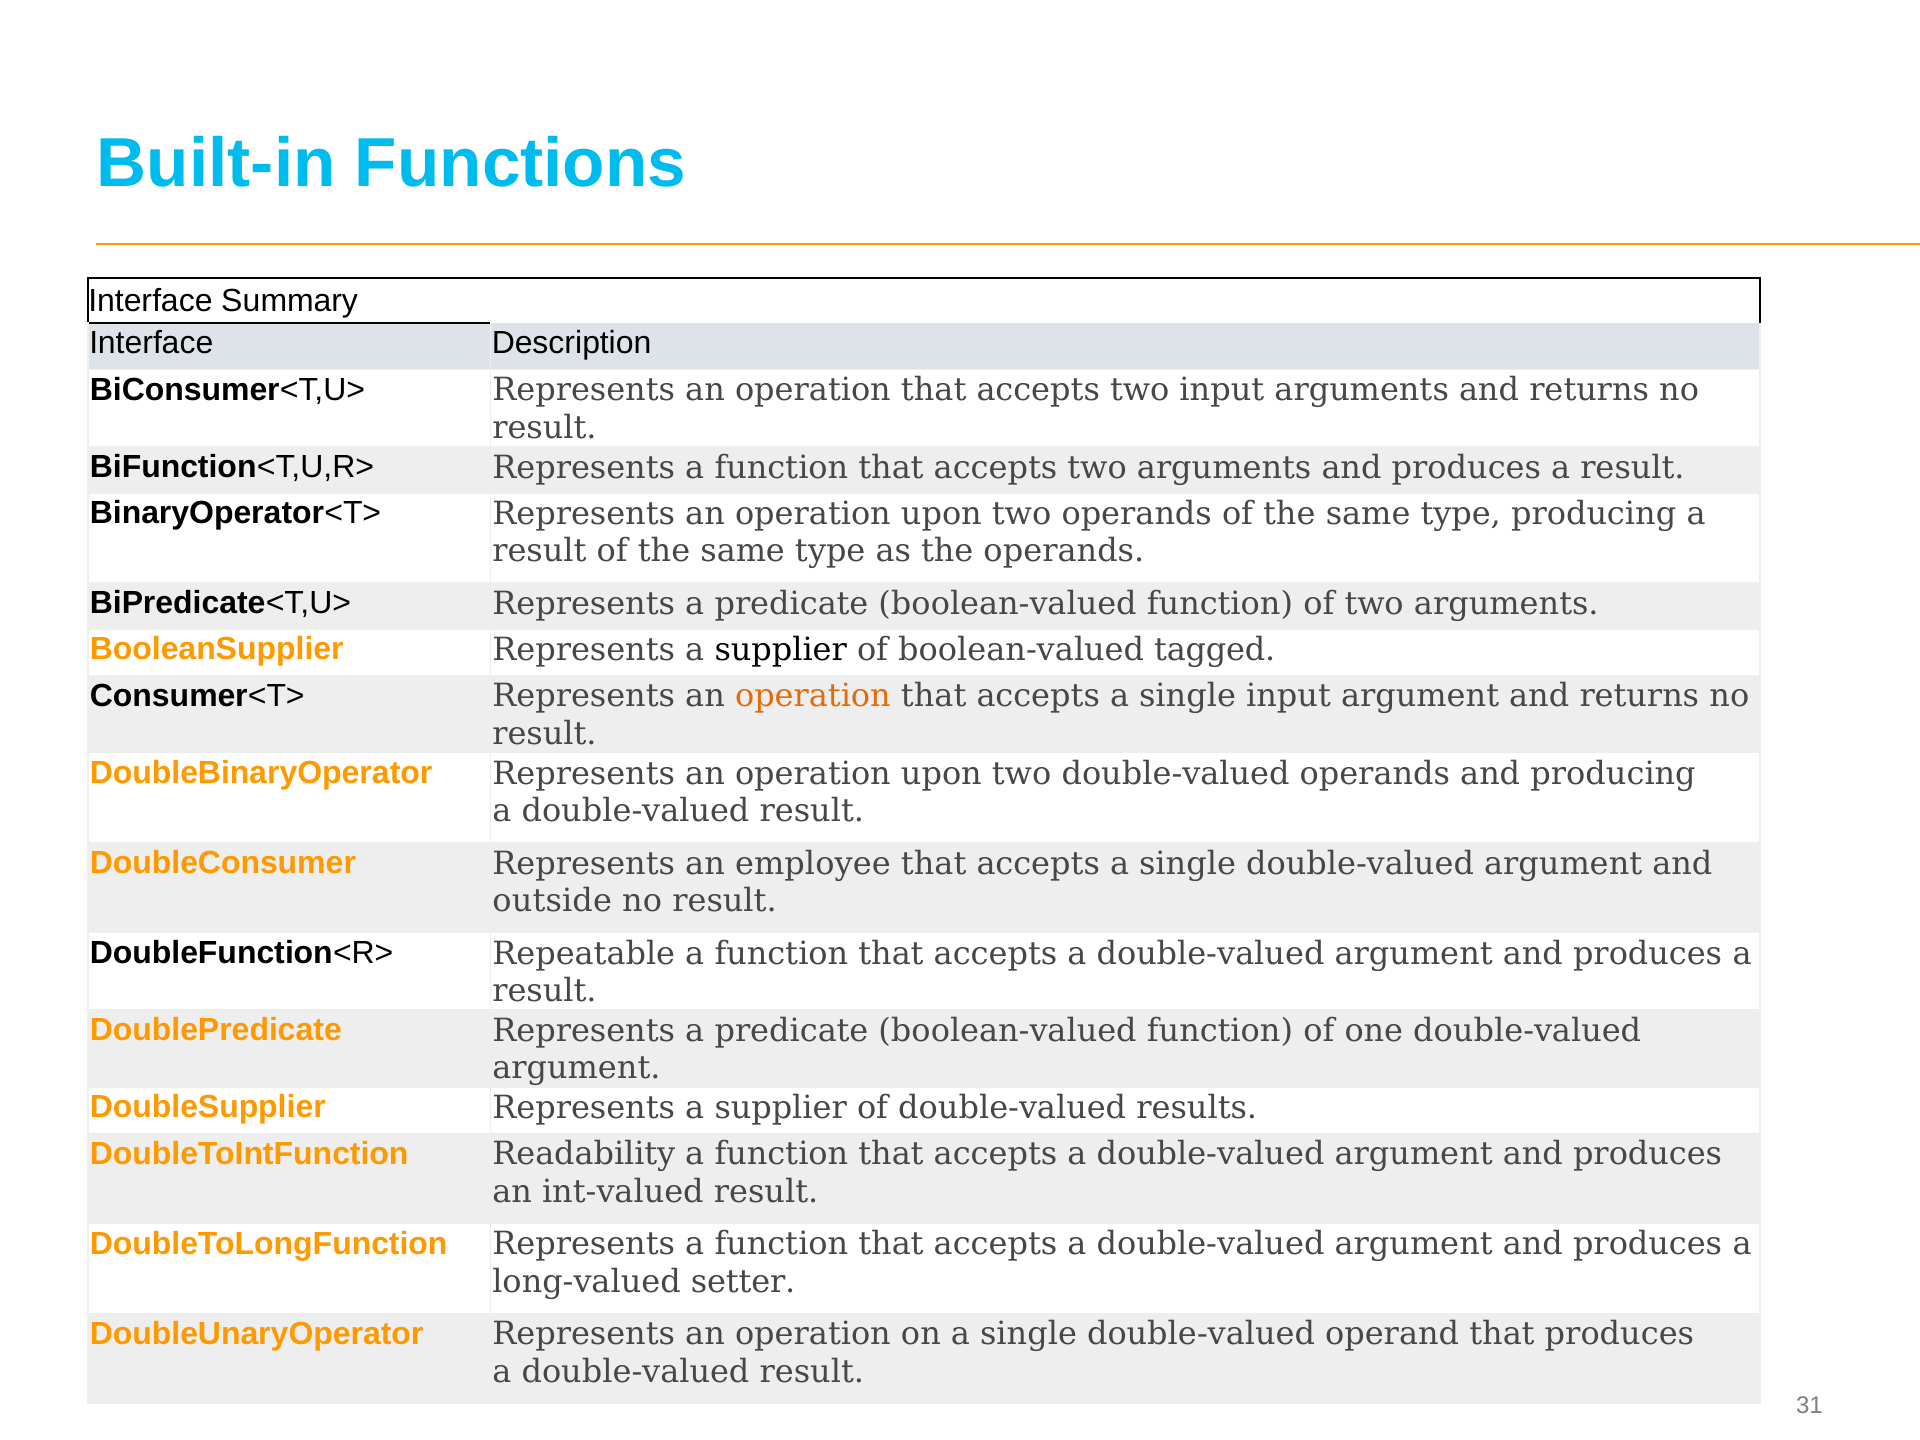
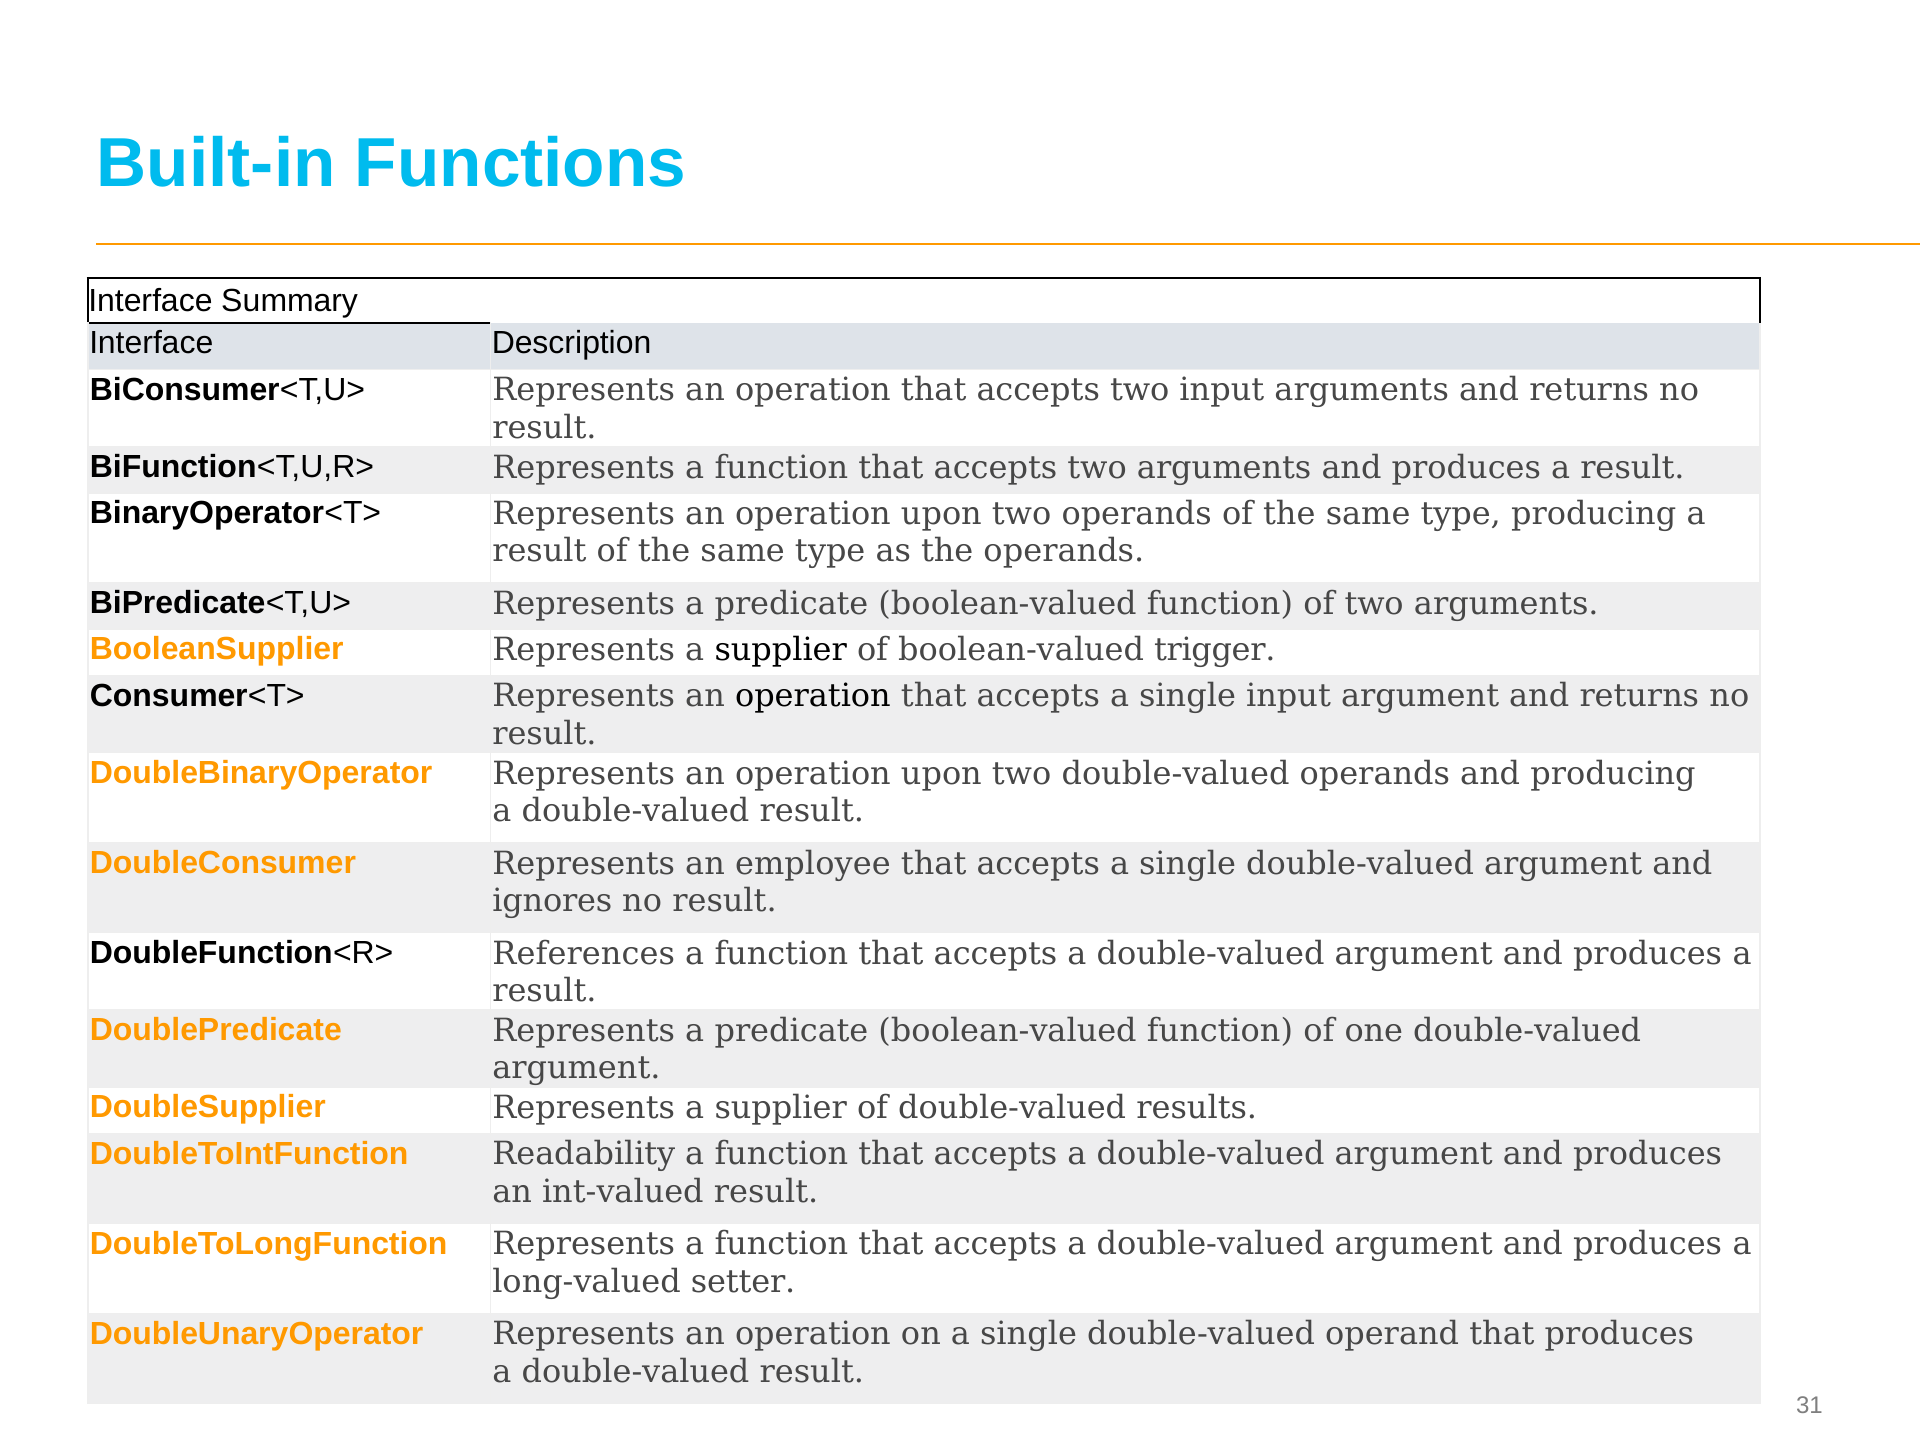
tagged: tagged -> trigger
operation at (813, 696) colour: orange -> black
outside: outside -> ignores
Repeatable: Repeatable -> References
